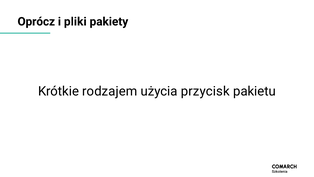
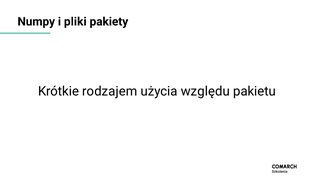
Oprócz: Oprócz -> Numpy
przycisk: przycisk -> względu
